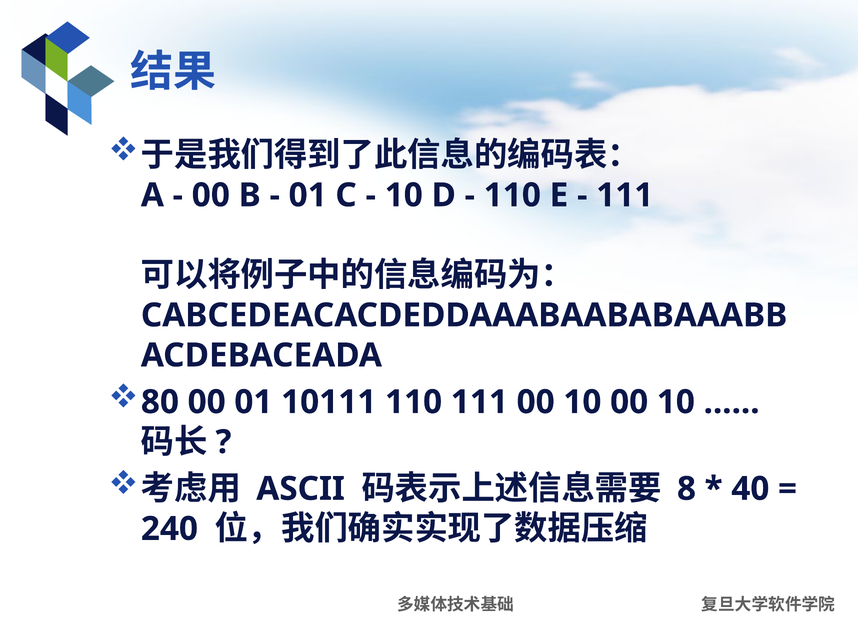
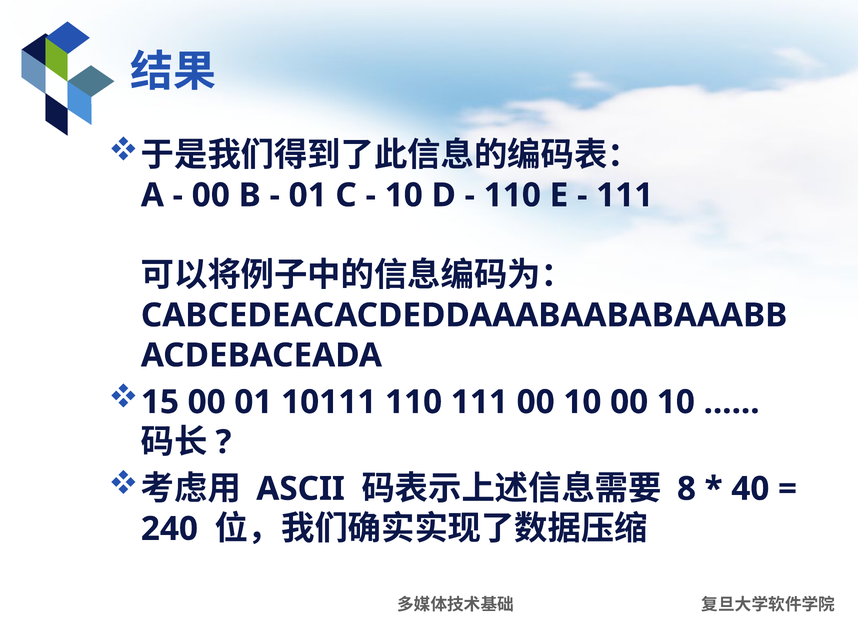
80: 80 -> 15
